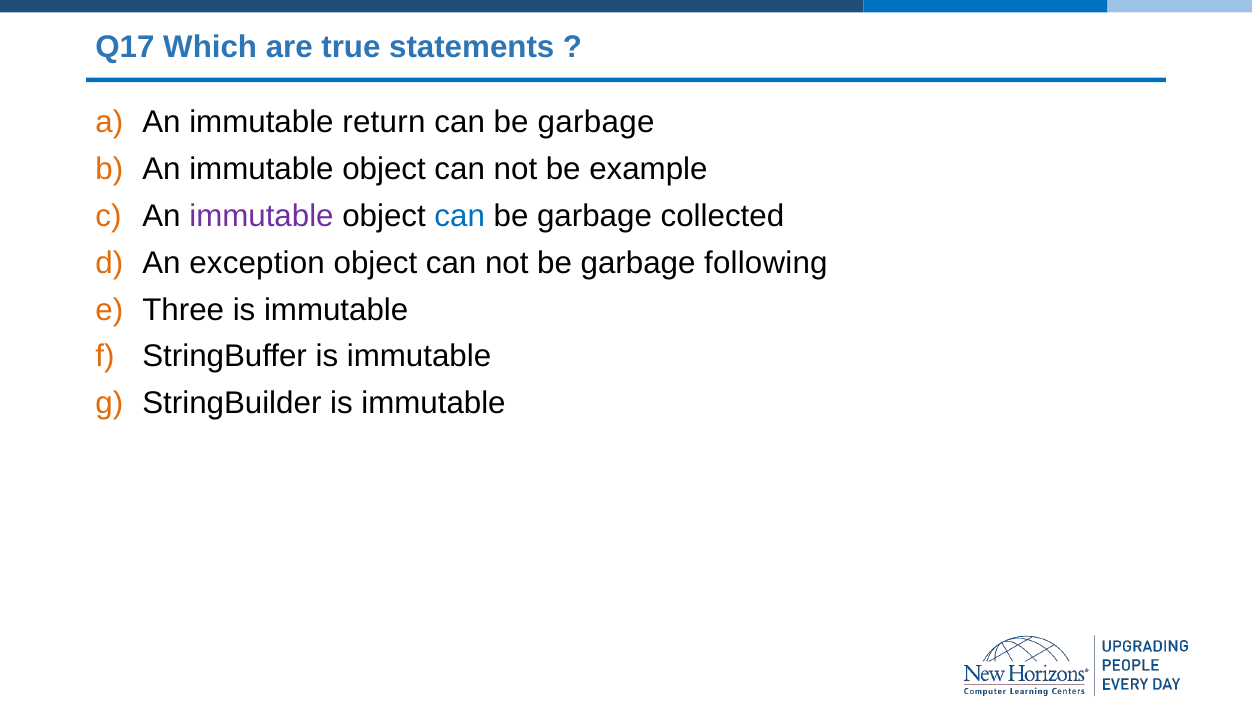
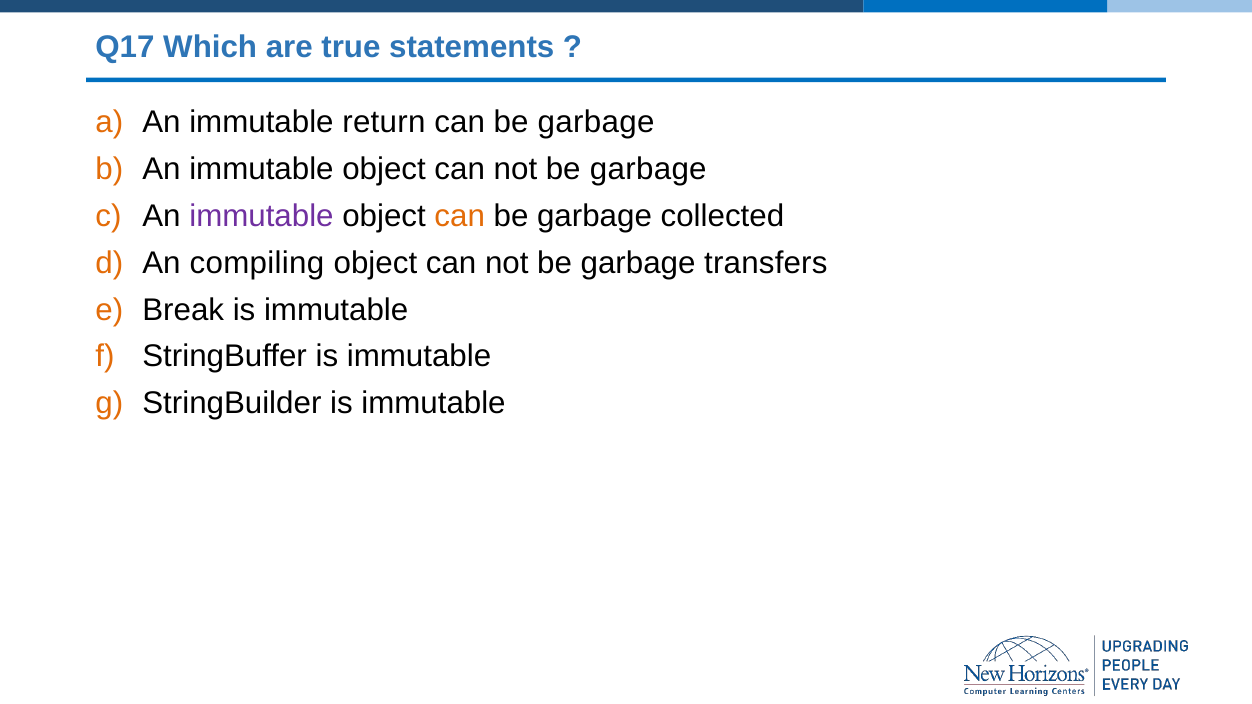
example at (648, 169): example -> garbage
can at (460, 216) colour: blue -> orange
exception: exception -> compiling
following: following -> transfers
Three: Three -> Break
